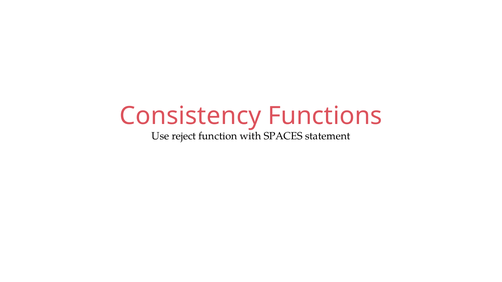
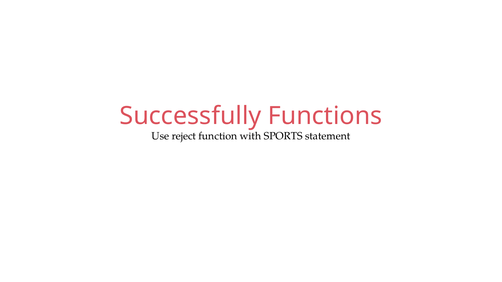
Consistency: Consistency -> Successfully
SPACES: SPACES -> SPORTS
